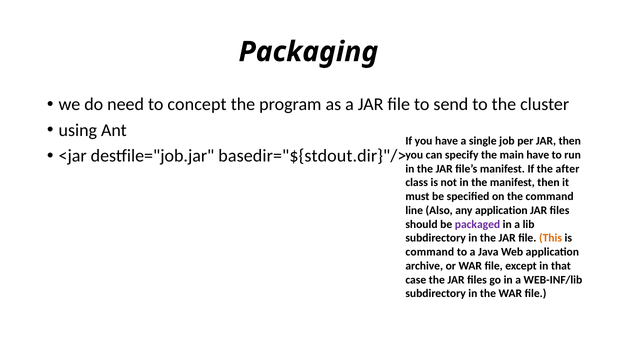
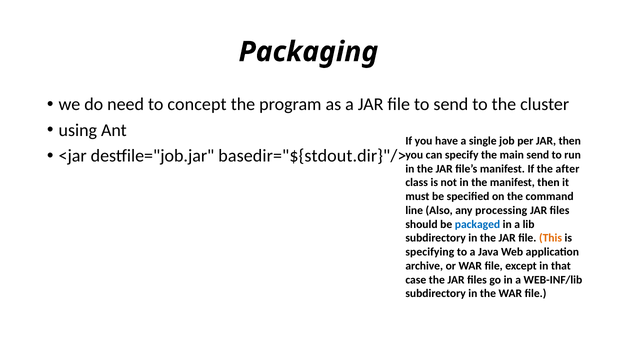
main have: have -> send
any application: application -> processing
packaged colour: purple -> blue
command at (430, 252): command -> specifying
